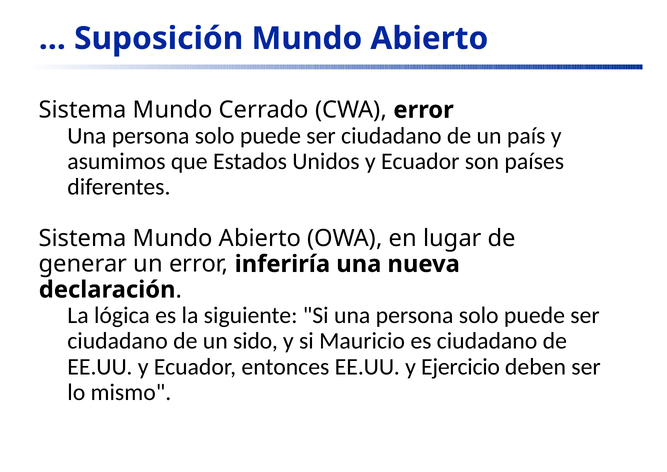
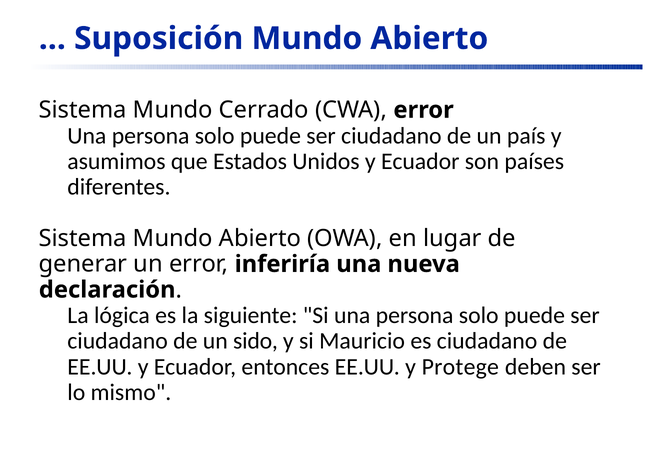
Ejercicio: Ejercicio -> Protege
